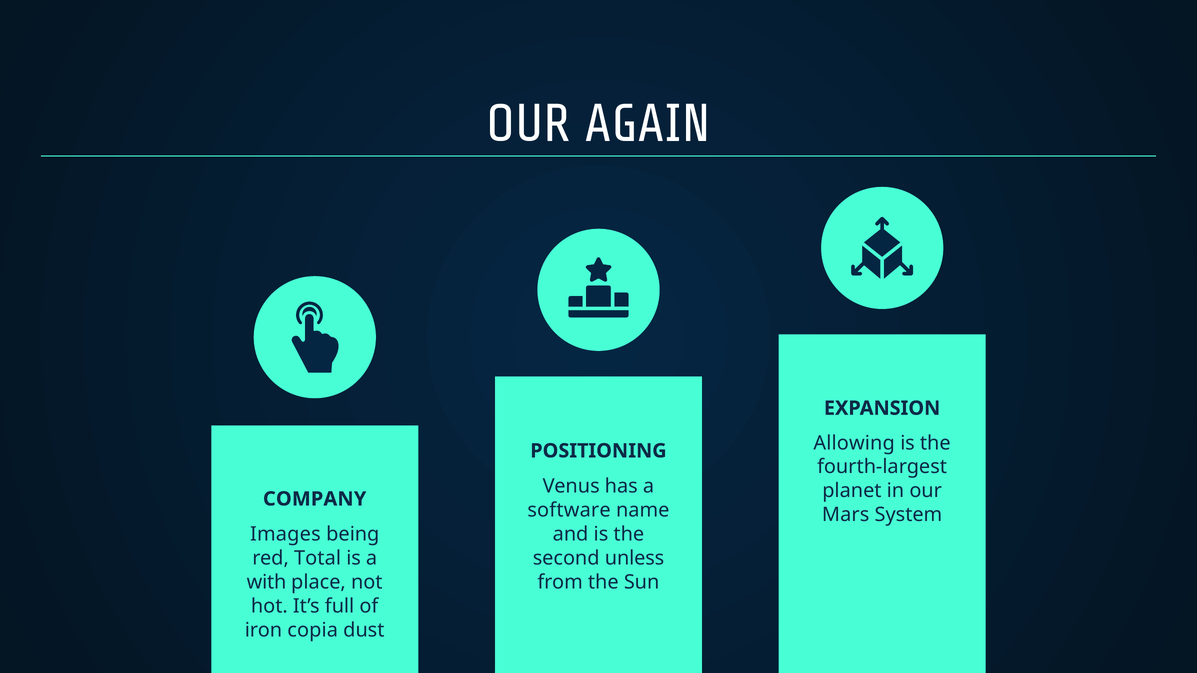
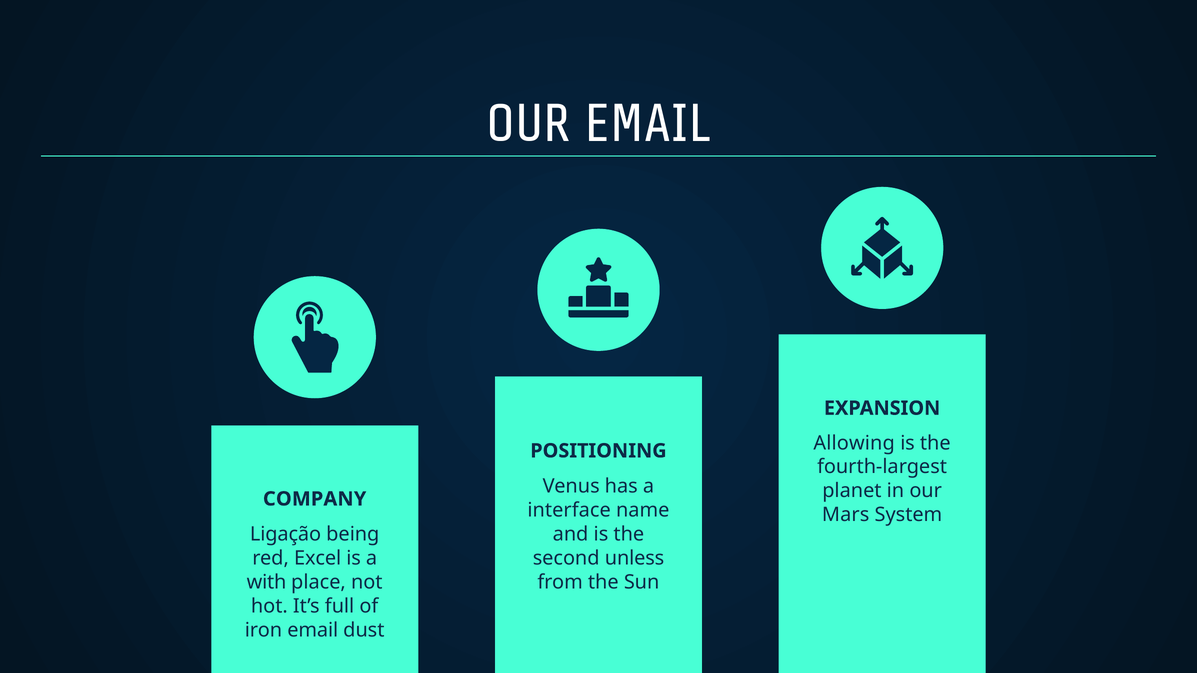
OUR AGAIN: AGAIN -> EMAIL
software: software -> interface
Images: Images -> Ligação
Total: Total -> Excel
iron copia: copia -> email
